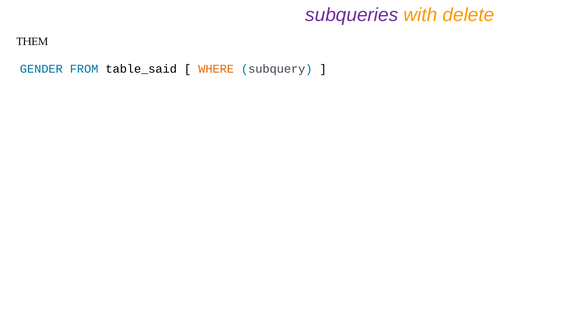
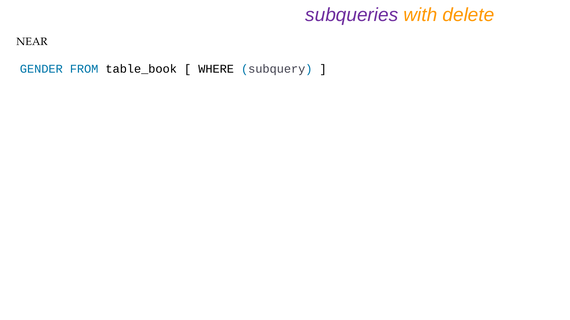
THEM: THEM -> NEAR
table_said: table_said -> table_book
WHERE colour: orange -> black
